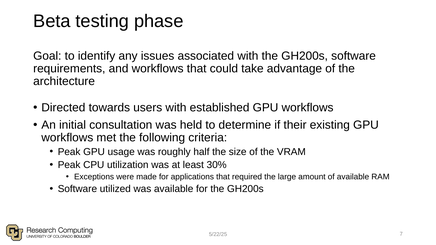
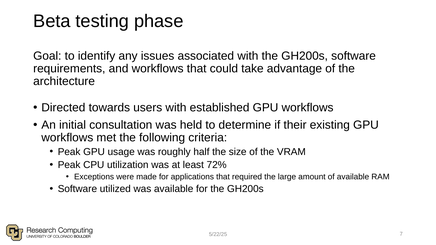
30%: 30% -> 72%
